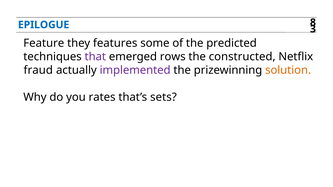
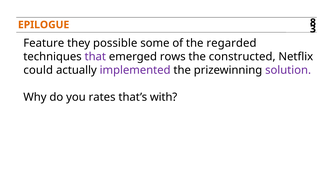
EPILOGUE colour: blue -> orange
features: features -> possible
predicted: predicted -> regarded
fraud: fraud -> could
solution colour: orange -> purple
sets: sets -> with
